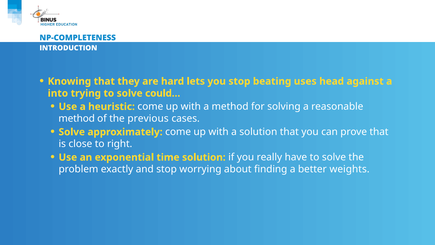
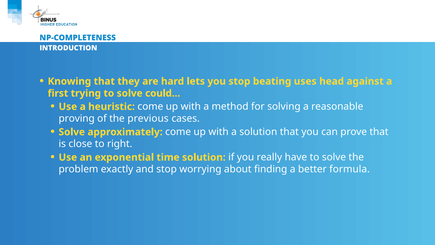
into: into -> first
method at (77, 118): method -> proving
weights: weights -> formula
